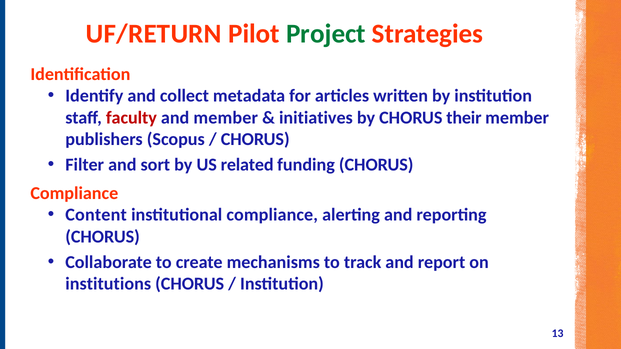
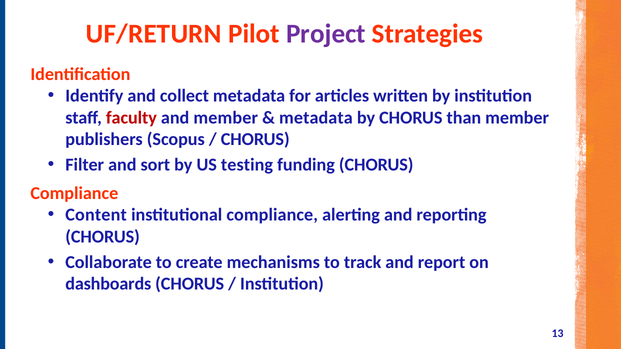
Project colour: green -> purple
initiatives at (316, 118): initiatives -> metadata
their: their -> than
related: related -> testing
institutions: institutions -> dashboards
